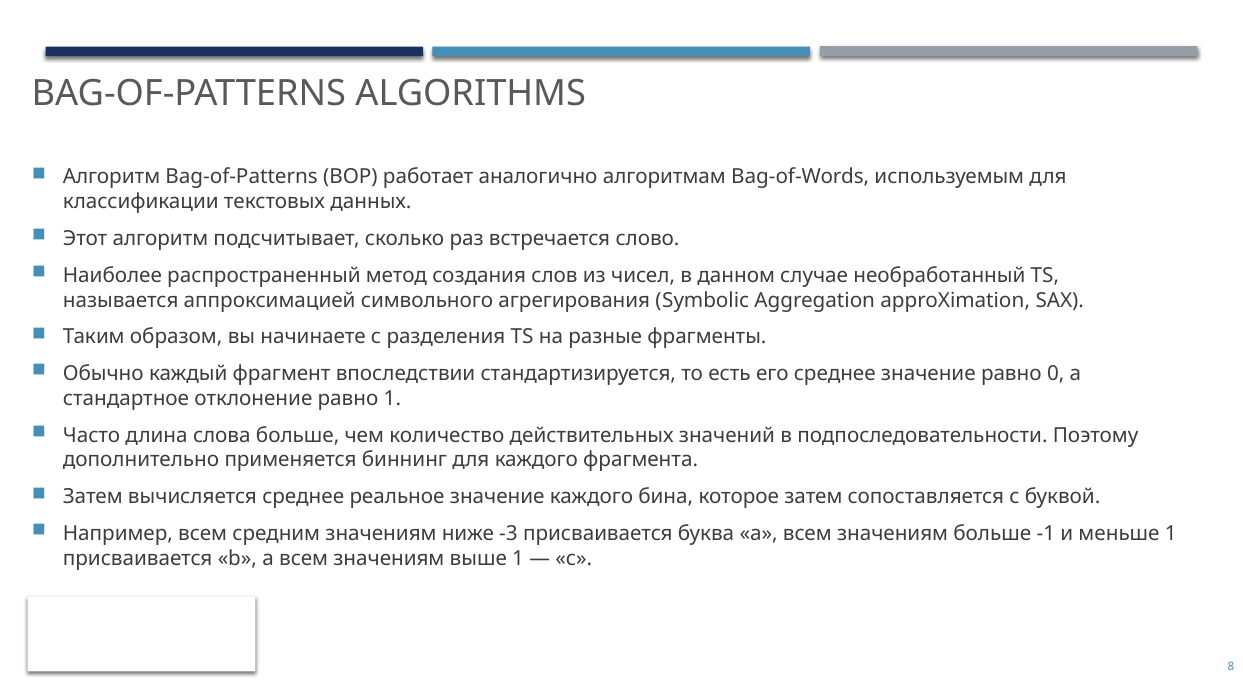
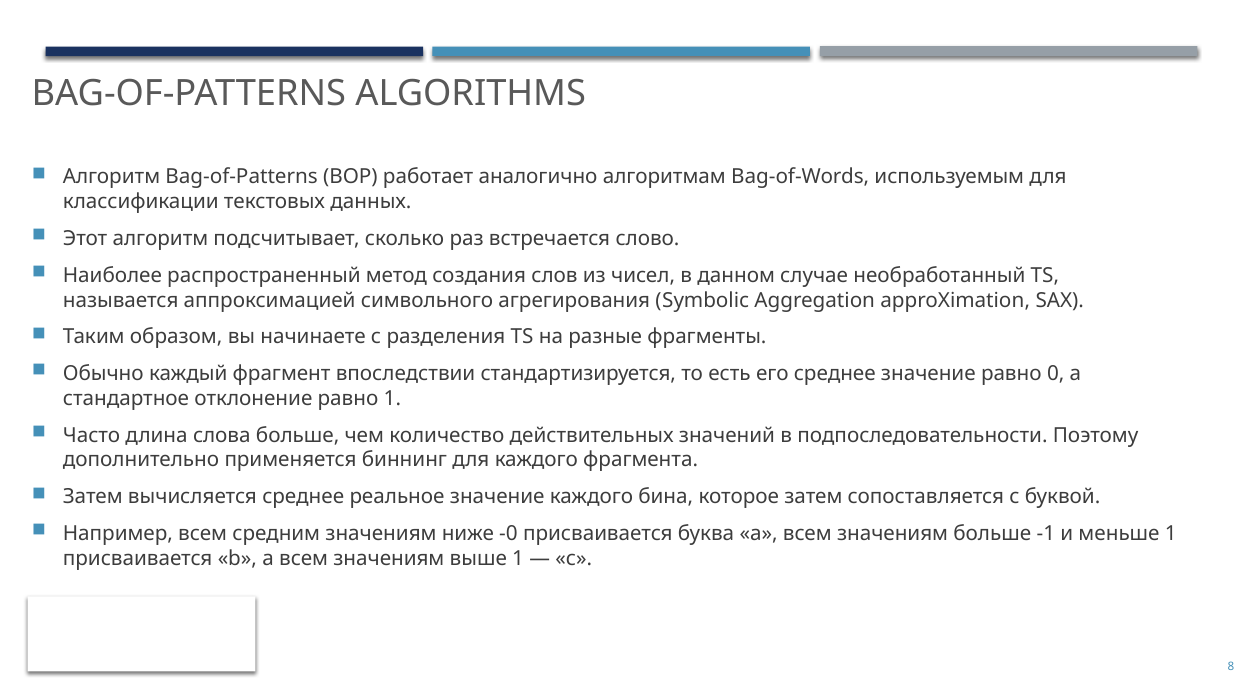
-3: -3 -> -0
